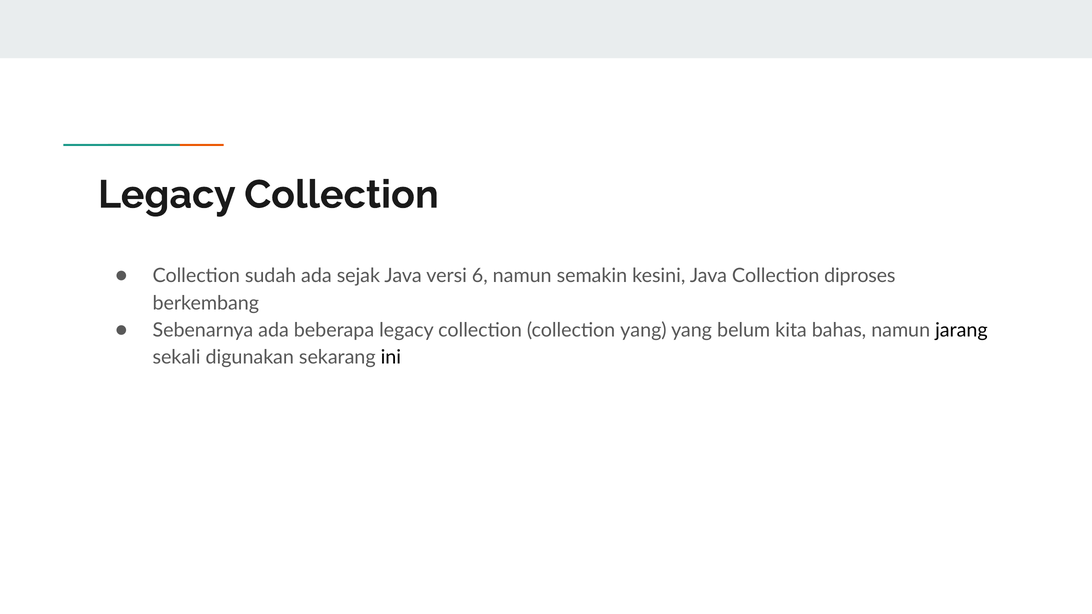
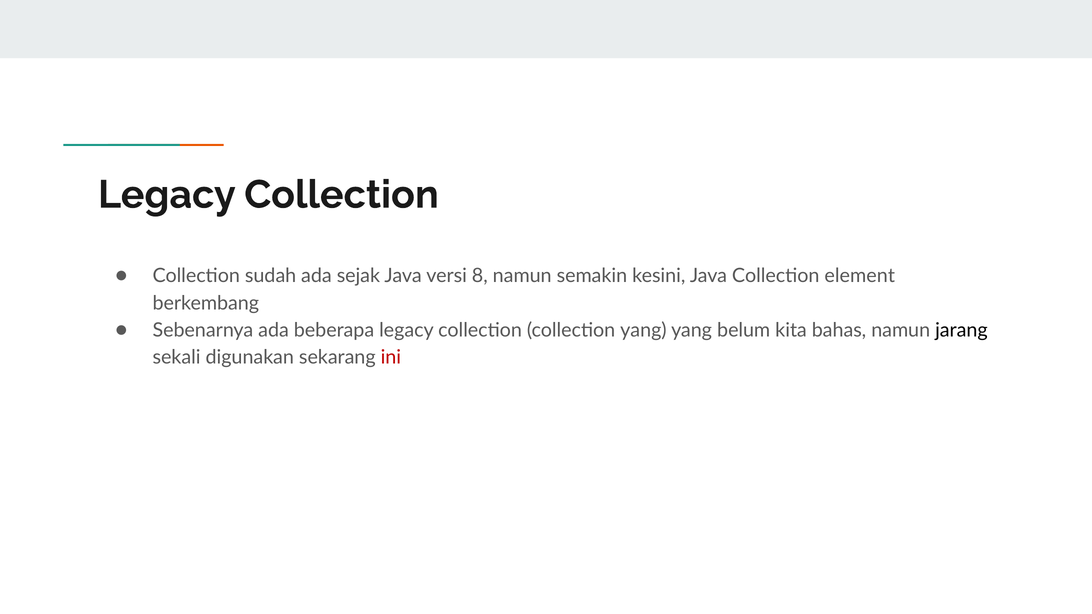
6: 6 -> 8
diproses: diproses -> element
ini colour: black -> red
